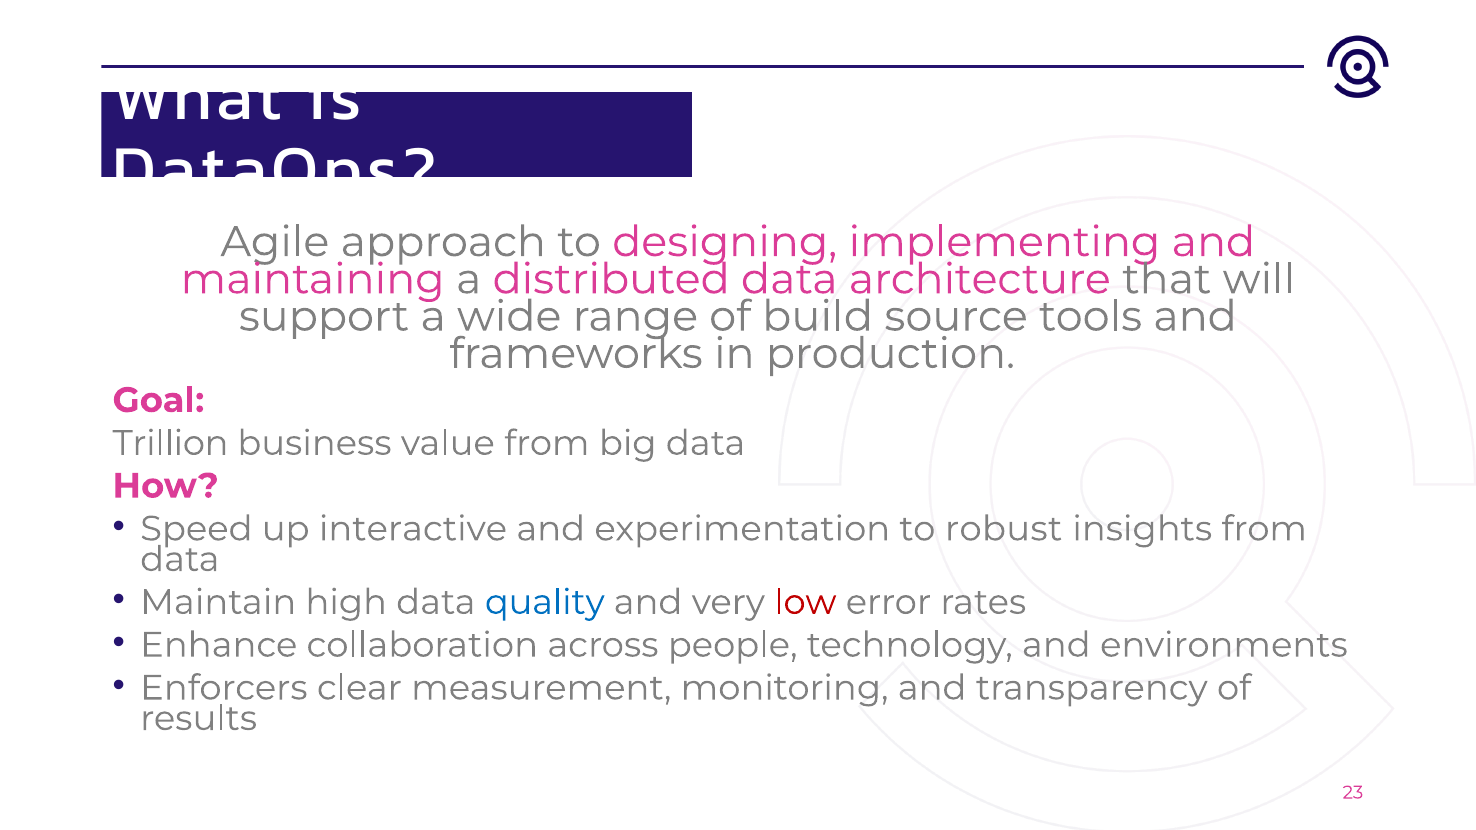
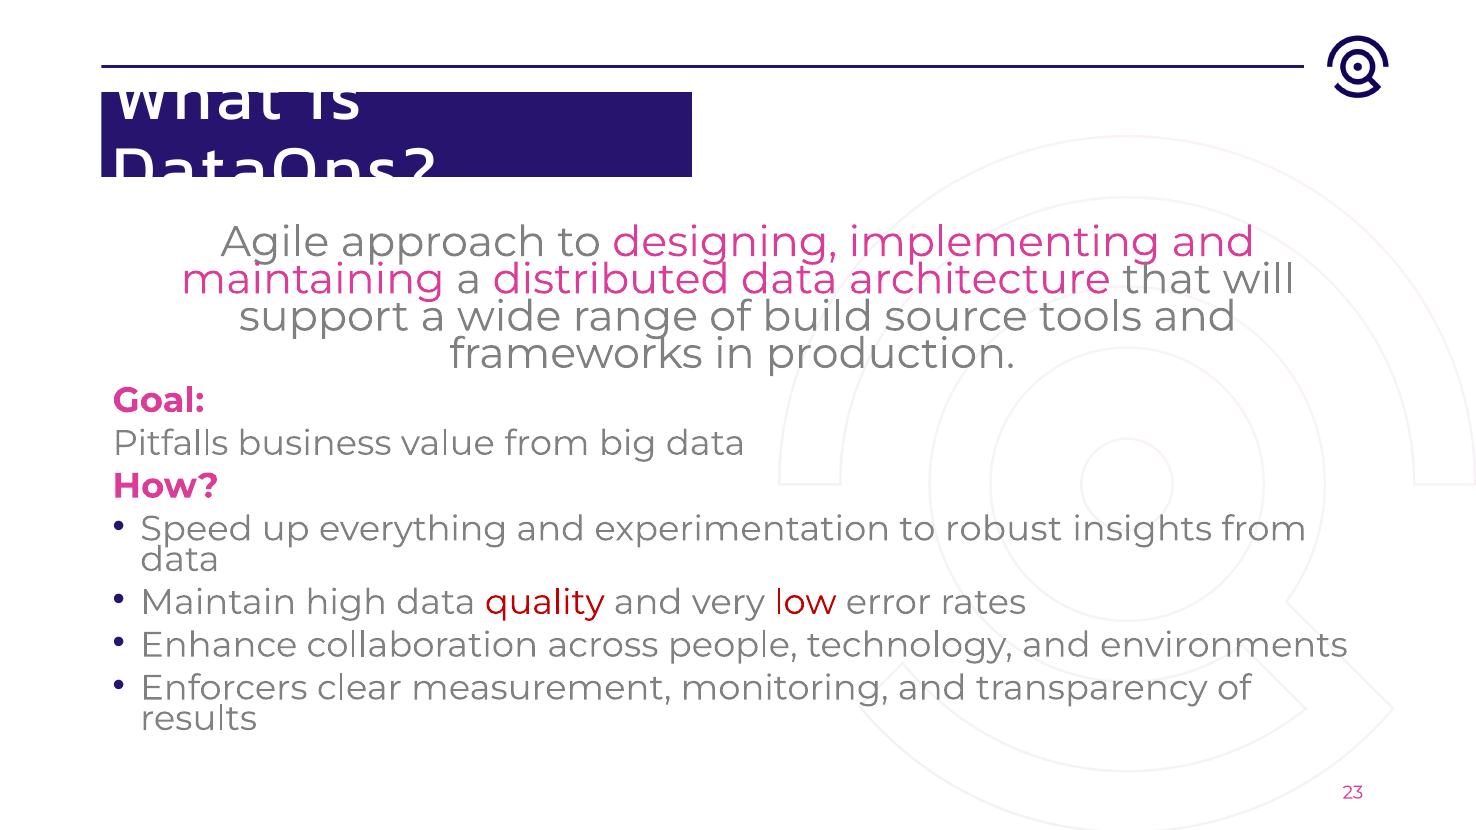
Trillion: Trillion -> Pitfalls
interactive: interactive -> everything
quality colour: blue -> red
